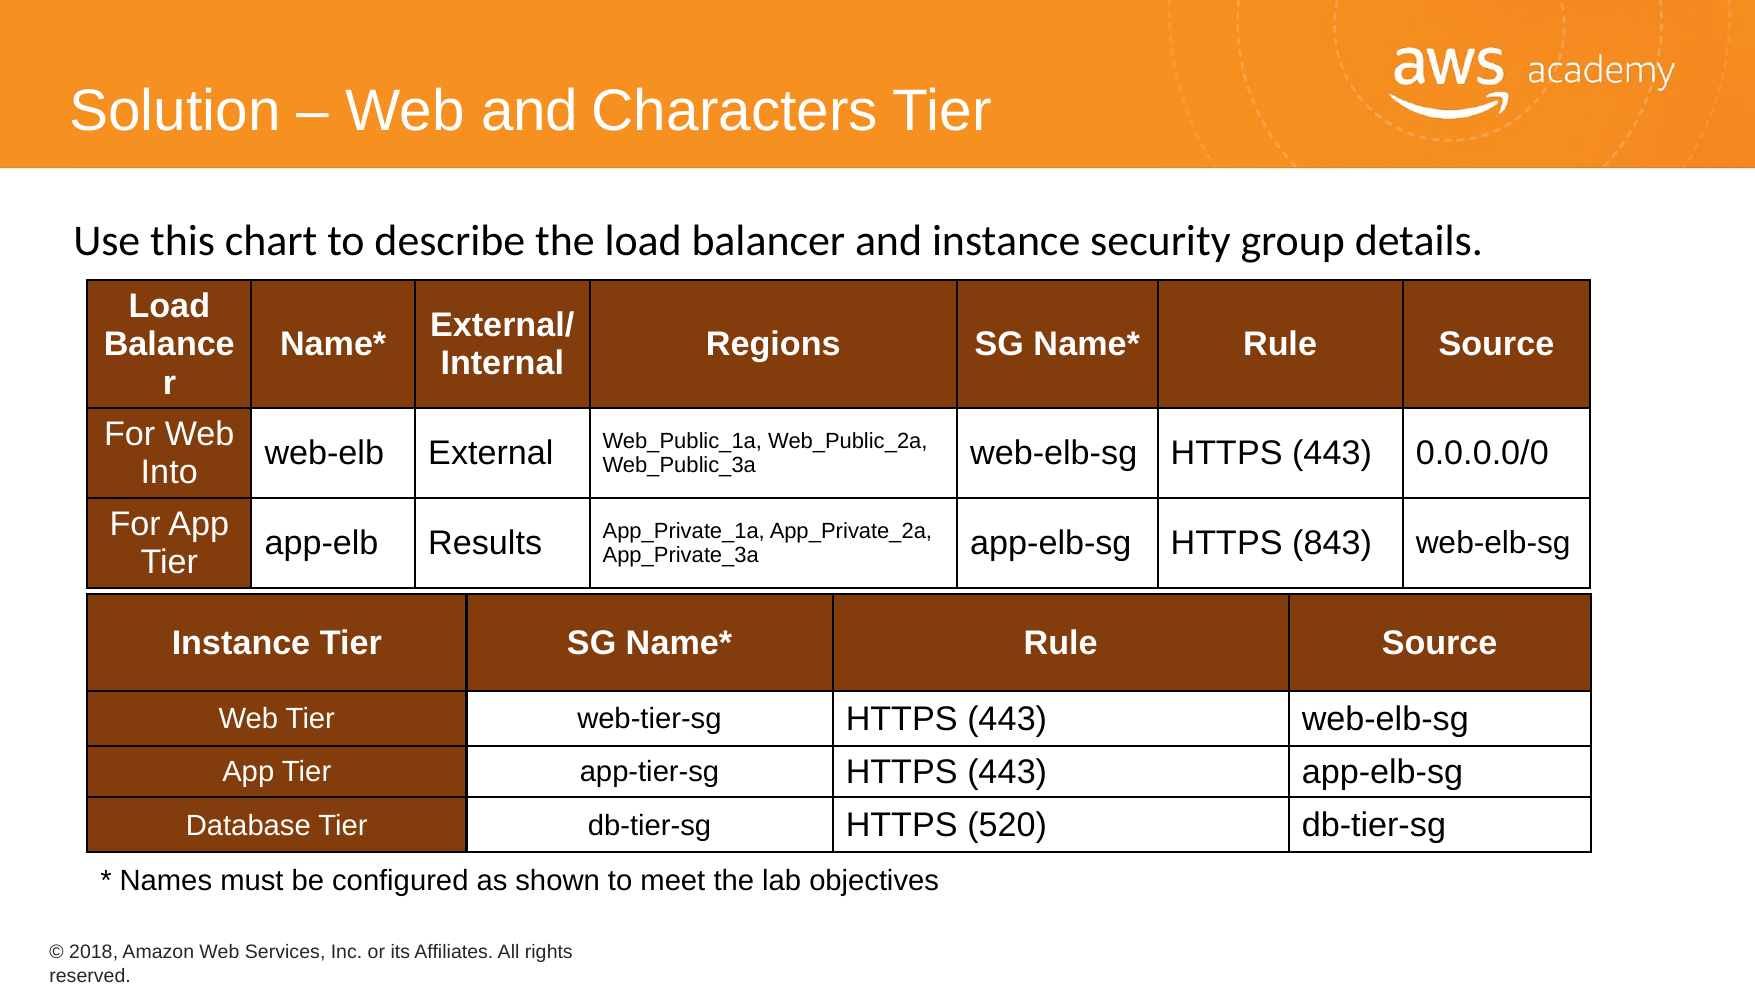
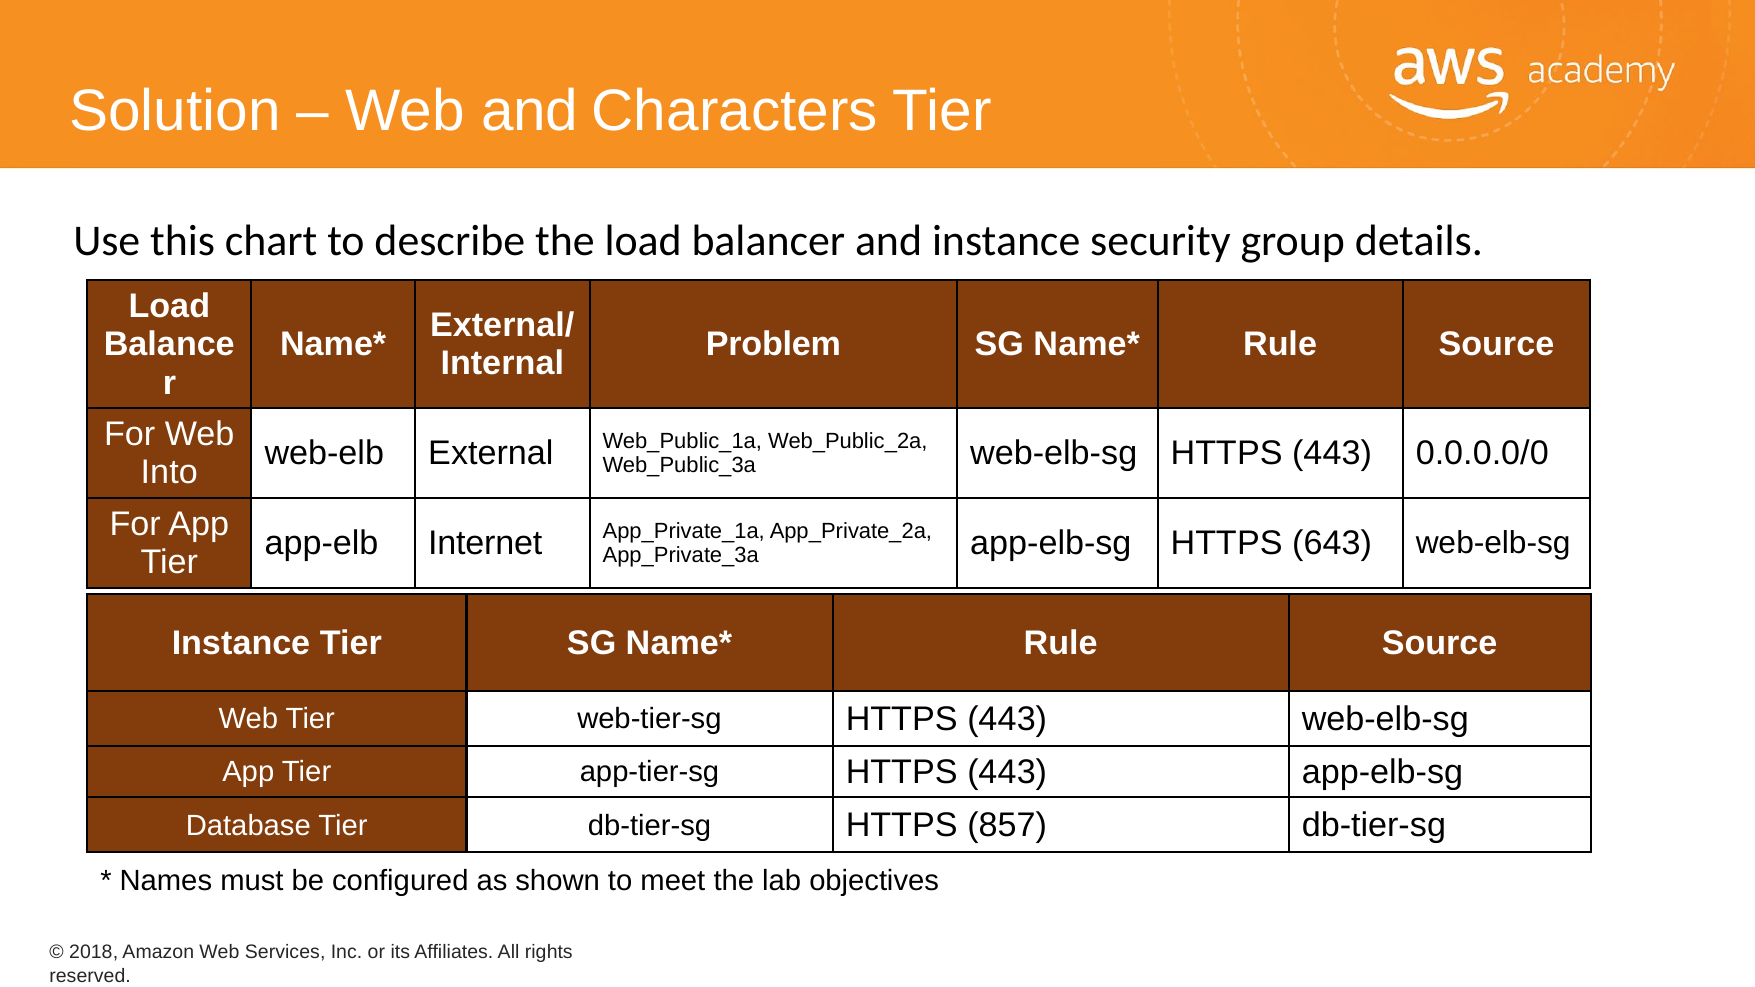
Regions: Regions -> Problem
Results: Results -> Internet
843: 843 -> 643
520: 520 -> 857
